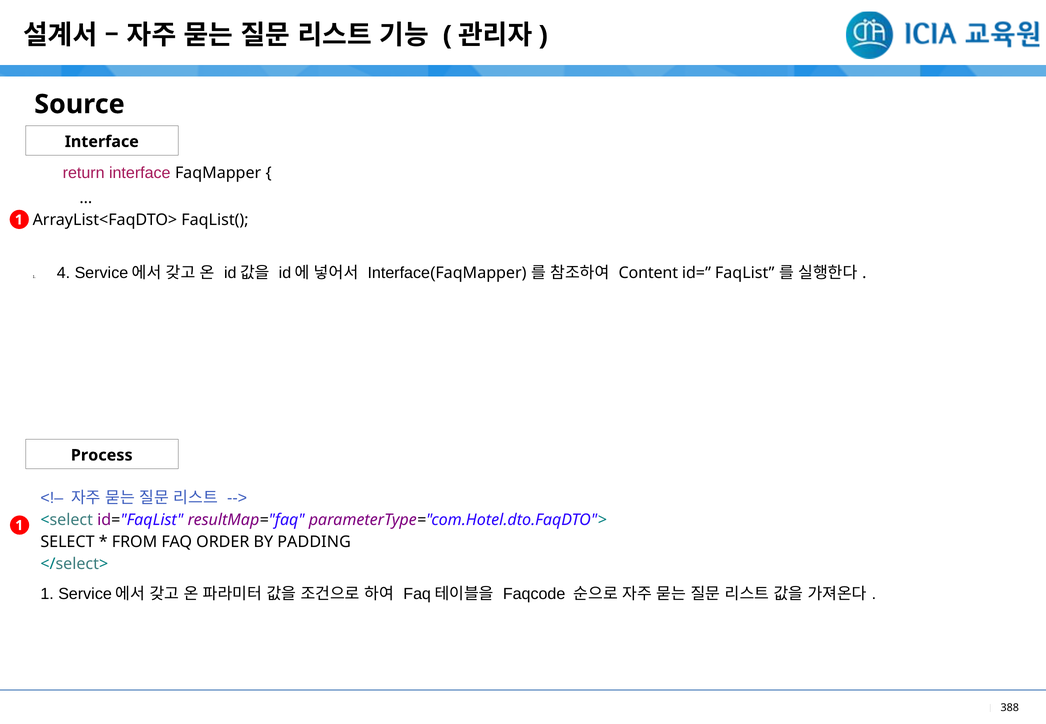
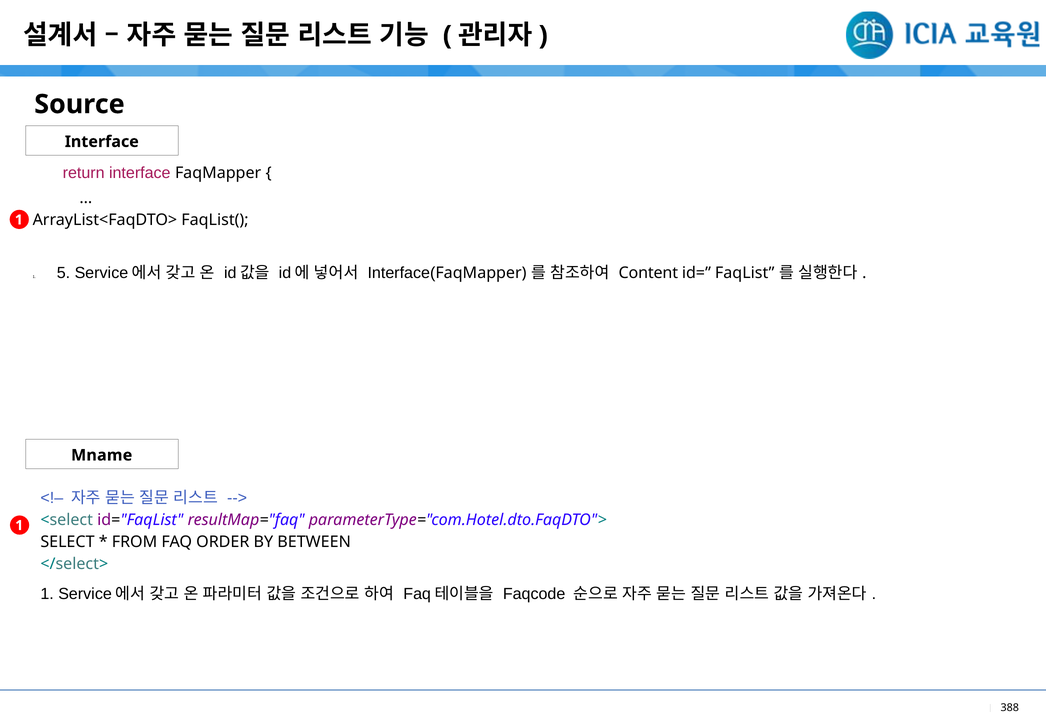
4: 4 -> 5
Process: Process -> Mname
PADDING: PADDING -> BETWEEN
